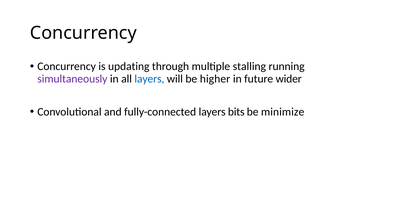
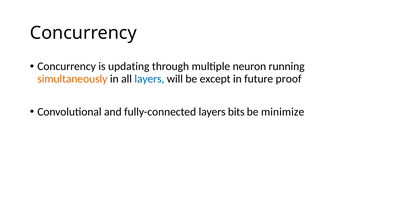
stalling: stalling -> neuron
simultaneously colour: purple -> orange
higher: higher -> except
wider: wider -> proof
